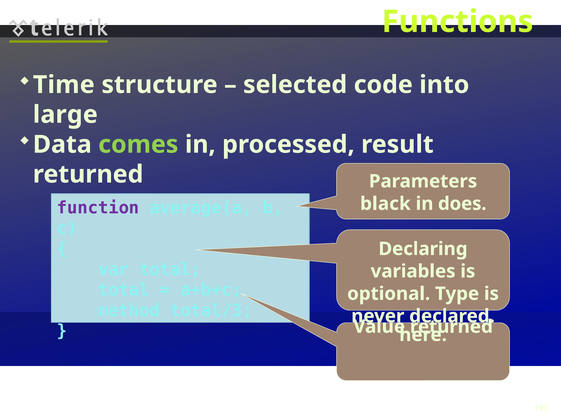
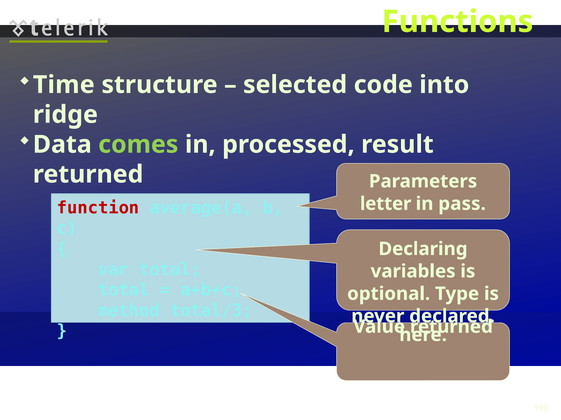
large: large -> ridge
function colour: purple -> red
black: black -> letter
does: does -> pass
